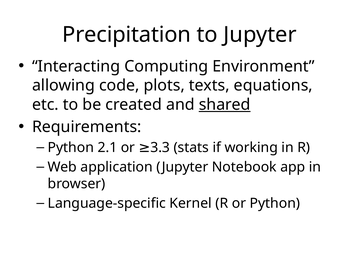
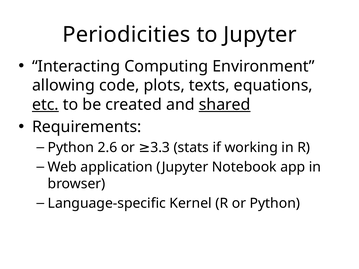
Precipitation: Precipitation -> Periodicities
etc underline: none -> present
2.1: 2.1 -> 2.6
